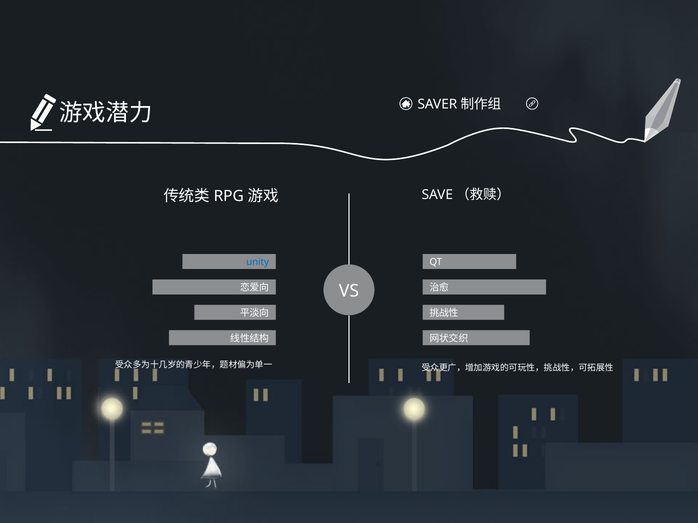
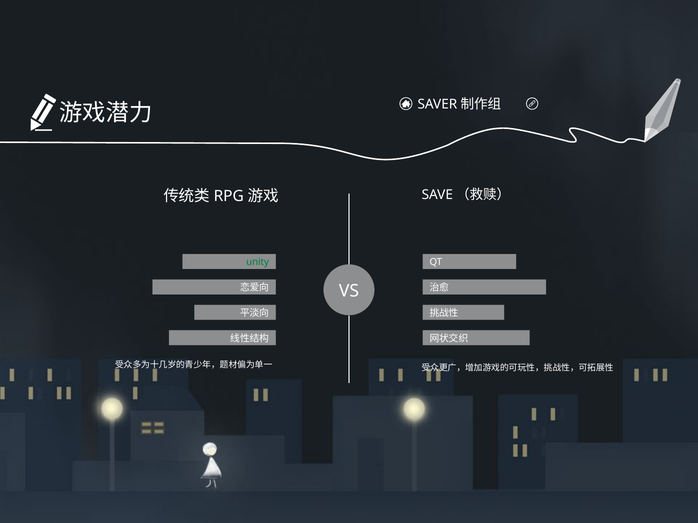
unity colour: blue -> green
